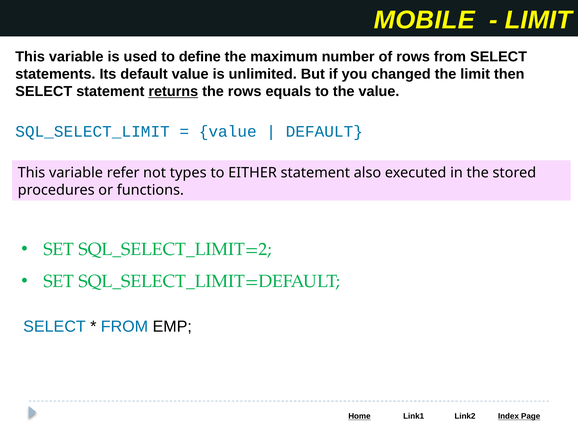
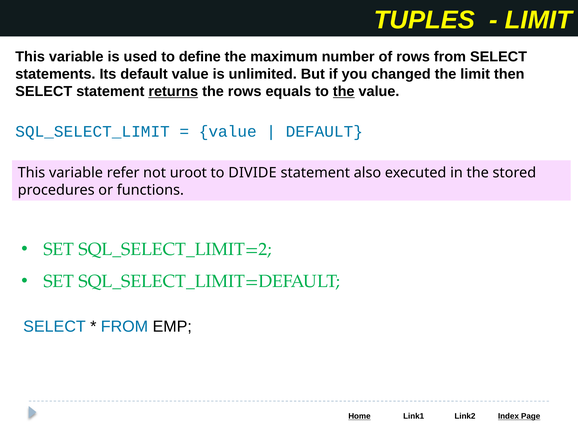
MOBILE: MOBILE -> TUPLES
the at (344, 92) underline: none -> present
types: types -> uroot
EITHER: EITHER -> DIVIDE
